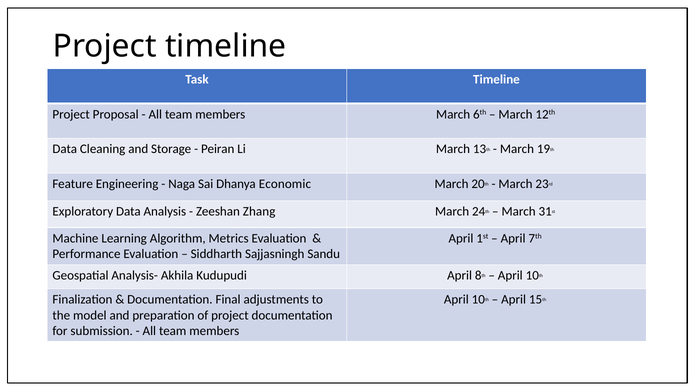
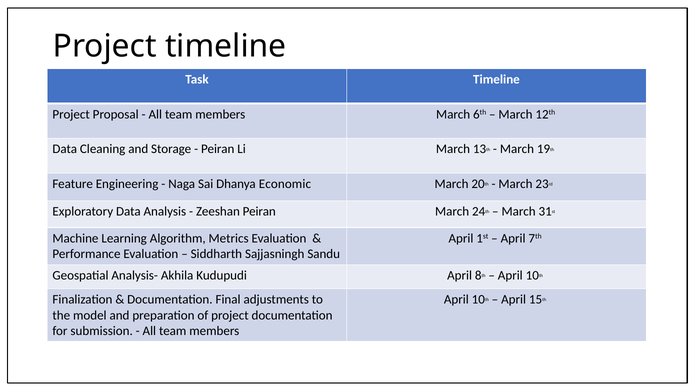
Zeeshan Zhang: Zhang -> Peiran
